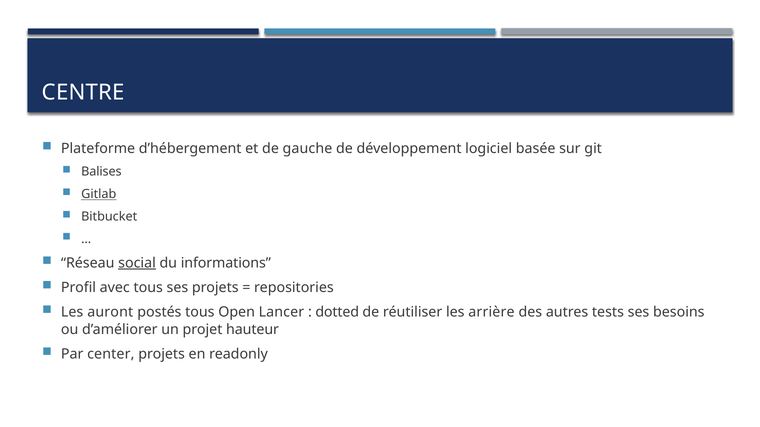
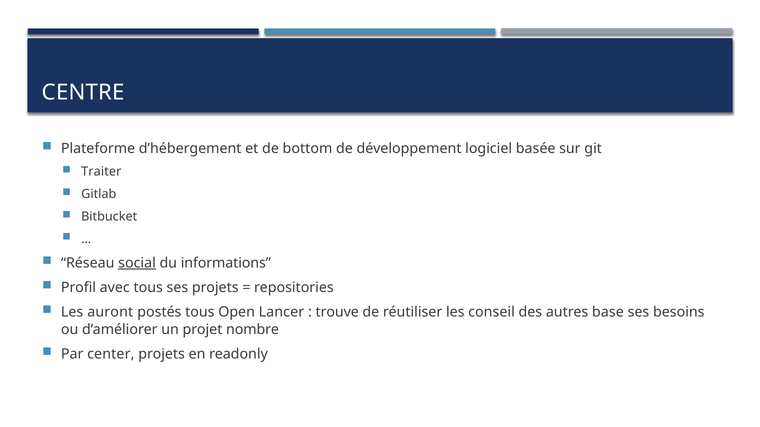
gauche: gauche -> bottom
Balises: Balises -> Traiter
Gitlab underline: present -> none
dotted: dotted -> trouve
arrière: arrière -> conseil
tests: tests -> base
hauteur: hauteur -> nombre
